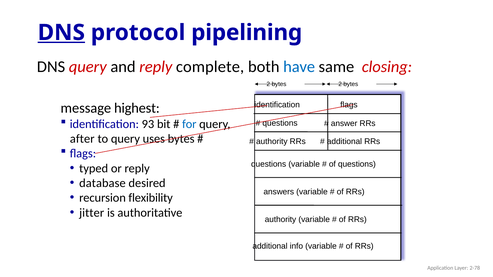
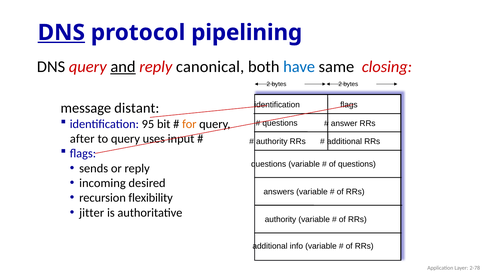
and underline: none -> present
complete: complete -> canonical
highest: highest -> distant
93: 93 -> 95
for colour: blue -> orange
uses bytes: bytes -> input
typed: typed -> sends
database: database -> incoming
